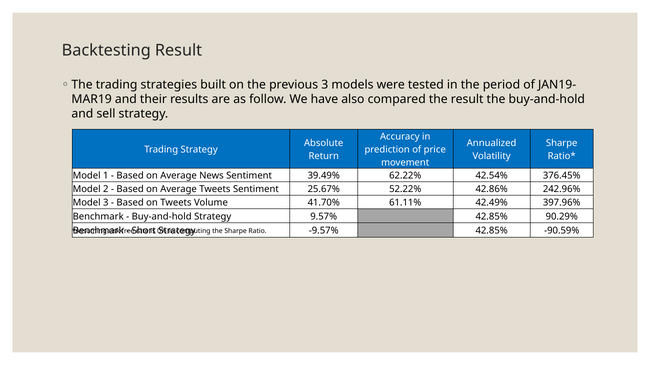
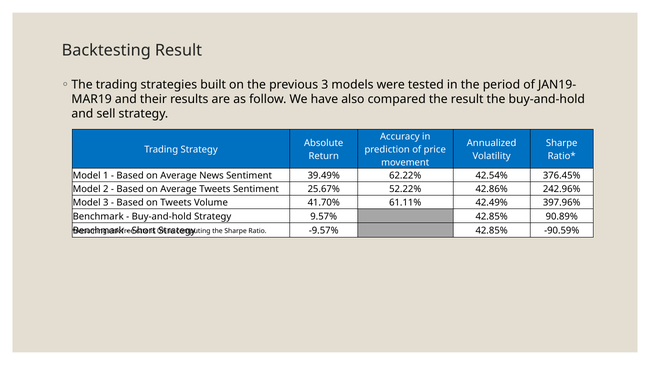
90.29%: 90.29% -> 90.89%
